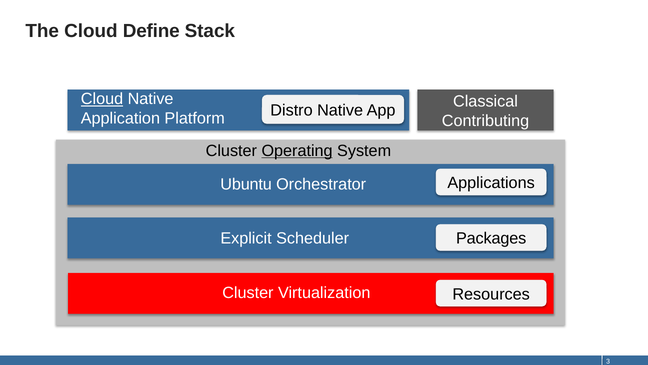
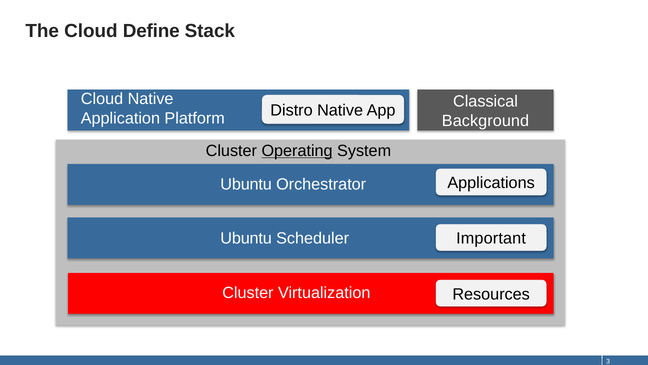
Cloud at (102, 99) underline: present -> none
Contributing: Contributing -> Background
Explicit at (246, 238): Explicit -> Ubuntu
Packages: Packages -> Important
